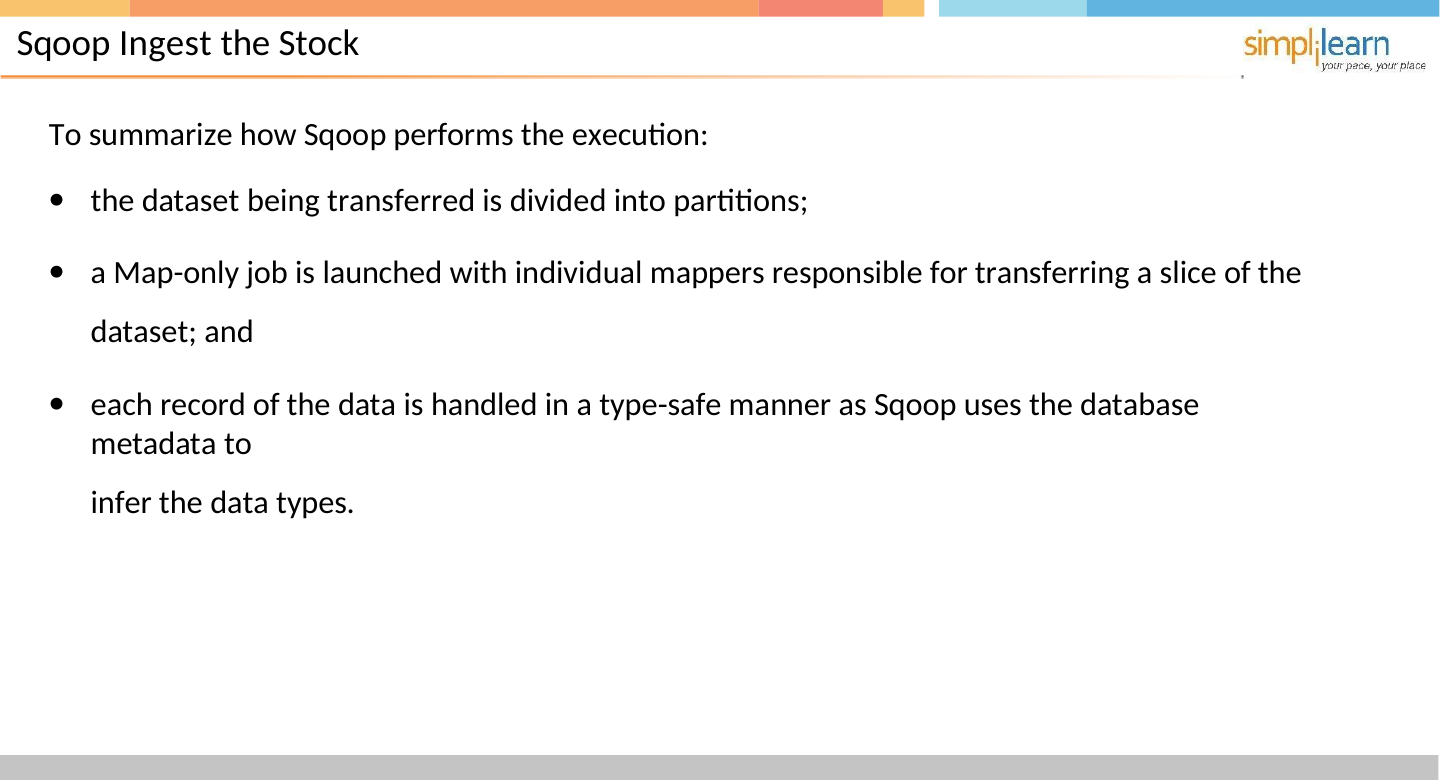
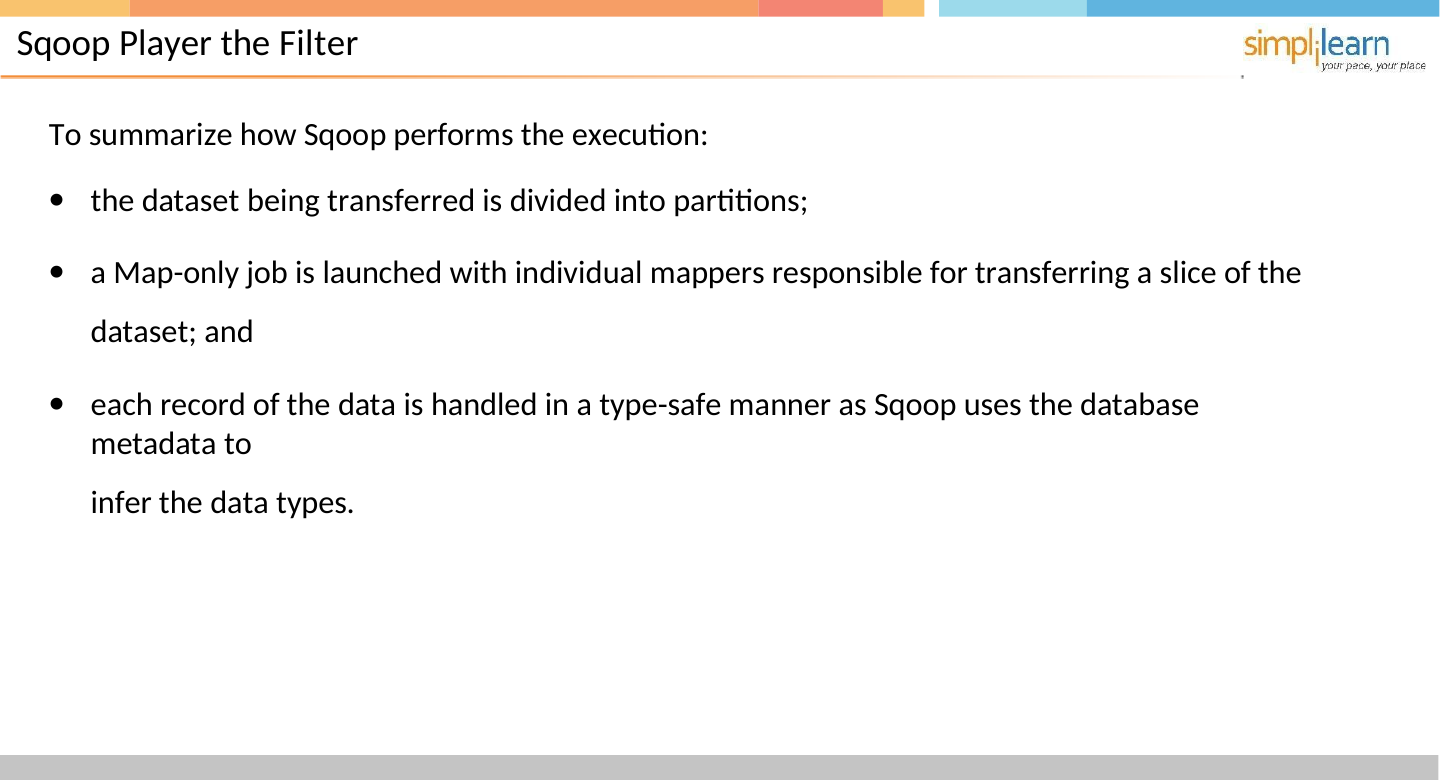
Ingest: Ingest -> Player
Stock: Stock -> Filter
